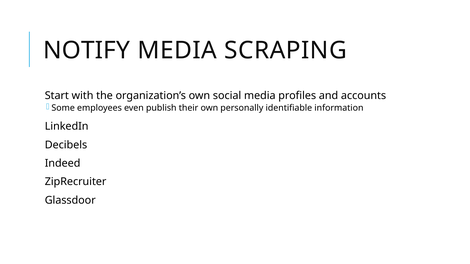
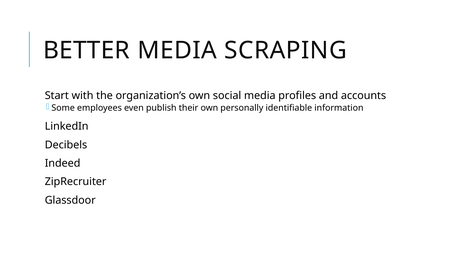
NOTIFY: NOTIFY -> BETTER
